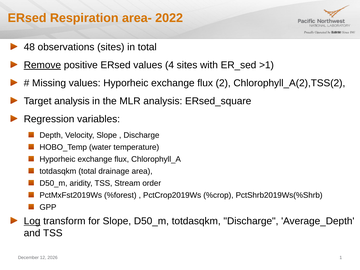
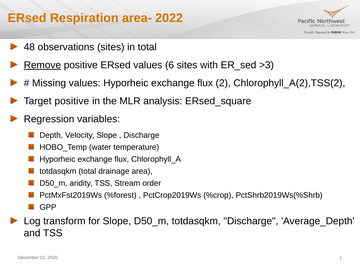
4: 4 -> 6
>1: >1 -> >3
Target analysis: analysis -> positive
Log underline: present -> none
